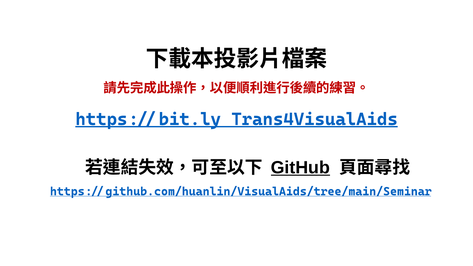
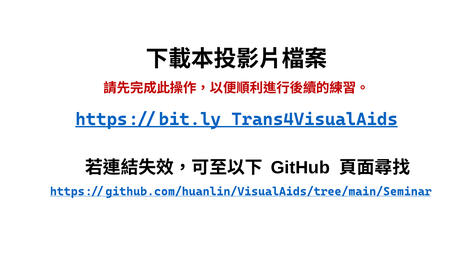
GitHub underline: present -> none
